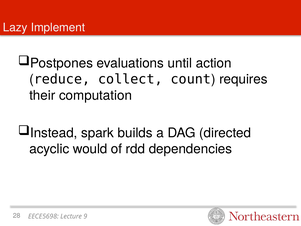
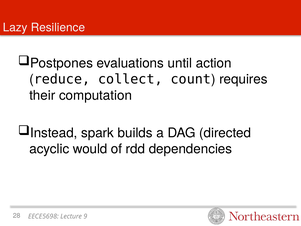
Implement: Implement -> Resilience
